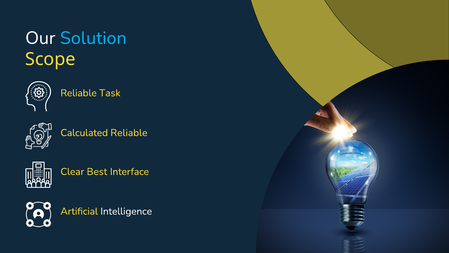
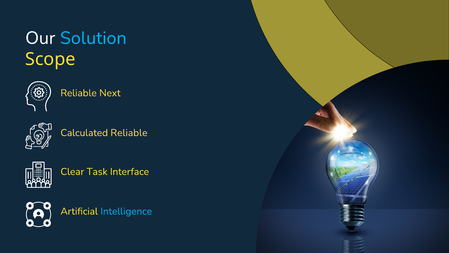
Task: Task -> Next
Best: Best -> Task
Intelligence colour: white -> light blue
